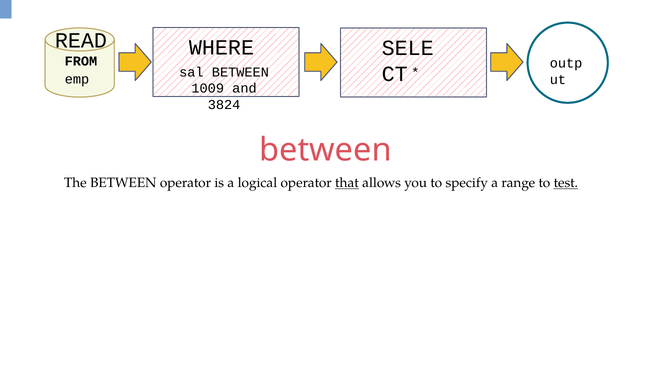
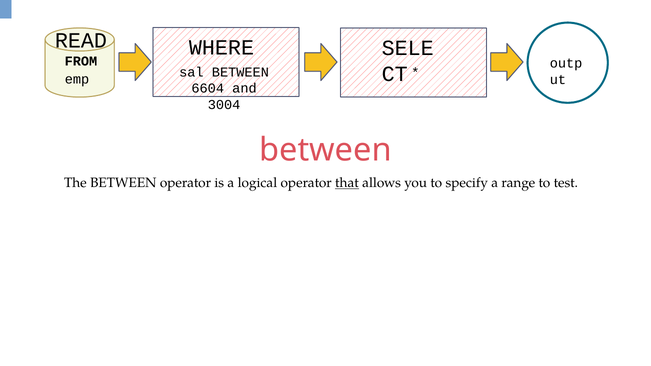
1009: 1009 -> 6604
3824: 3824 -> 3004
test underline: present -> none
